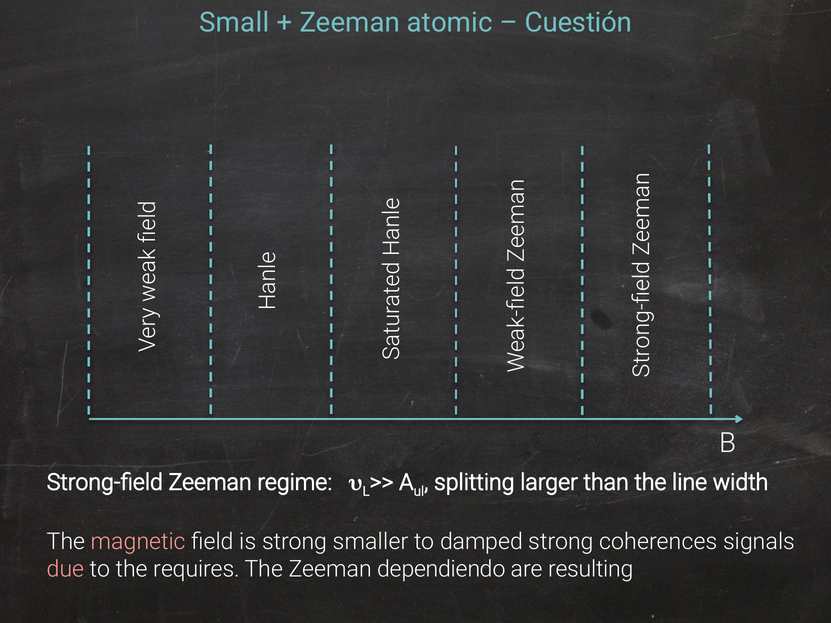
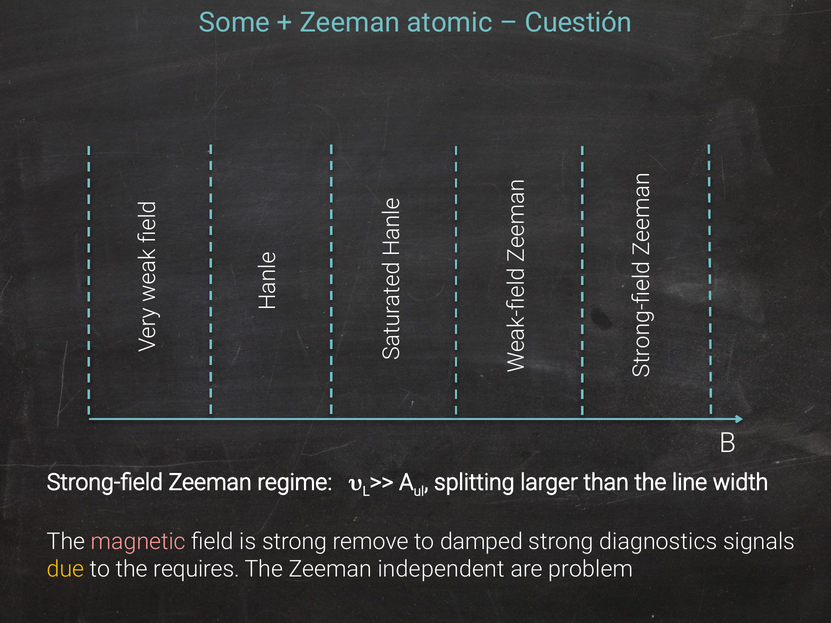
Small: Small -> Some
smaller: smaller -> remove
coherences: coherences -> diagnostics
due colour: pink -> yellow
dependiendo: dependiendo -> independent
resulting: resulting -> problem
